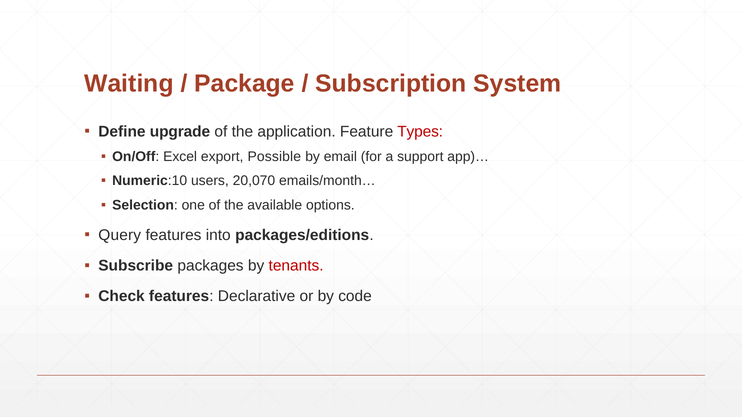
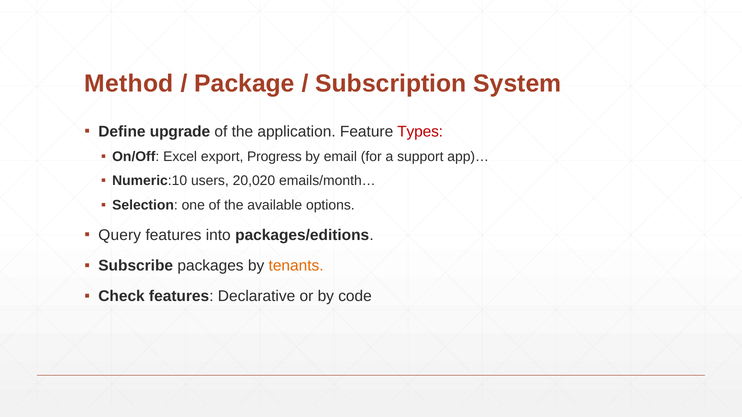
Waiting: Waiting -> Method
Possible: Possible -> Progress
20,070: 20,070 -> 20,020
tenants colour: red -> orange
